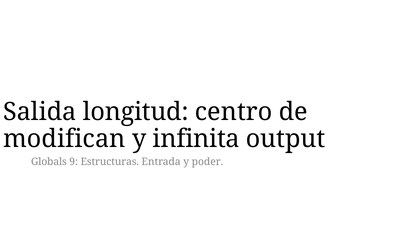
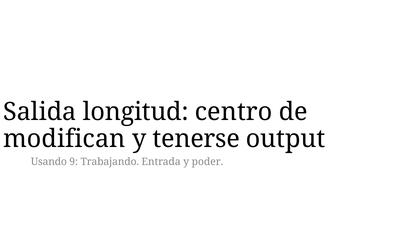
infinita: infinita -> tenerse
Globals: Globals -> Usando
Estructuras: Estructuras -> Trabajando
